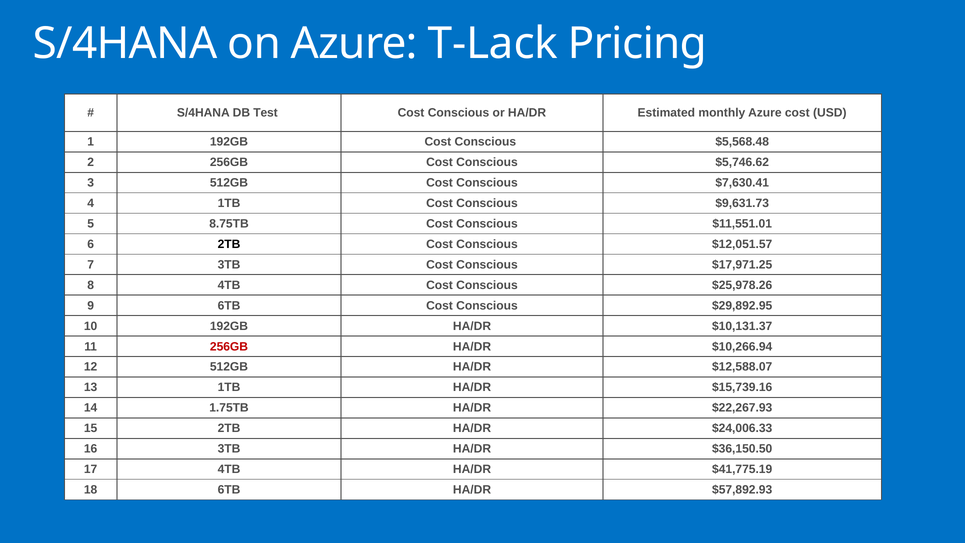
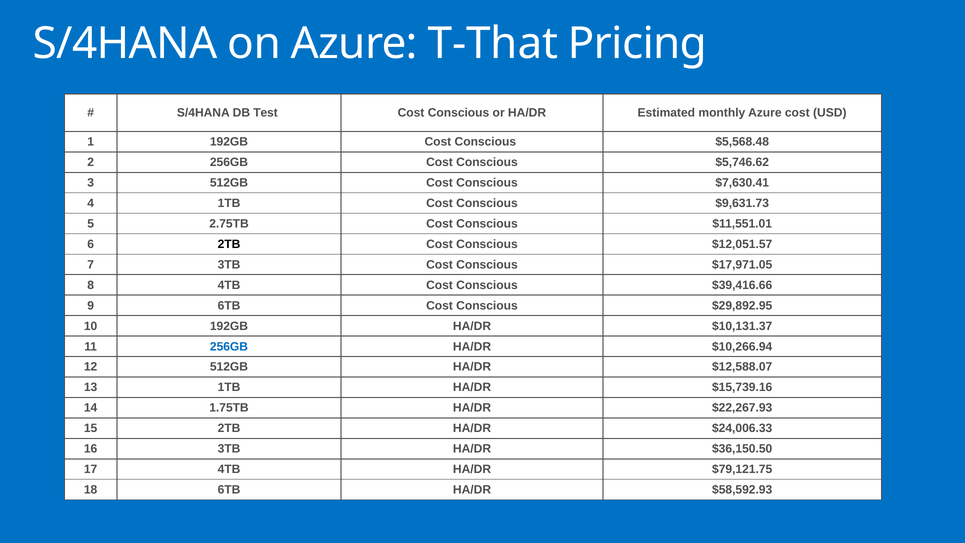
T-Lack: T-Lack -> T-That
8.75TB: 8.75TB -> 2.75TB
$17,971.25: $17,971.25 -> $17,971.05
$25,978.26: $25,978.26 -> $39,416.66
256GB at (229, 346) colour: red -> blue
$41,775.19: $41,775.19 -> $79,121.75
$57,892.93: $57,892.93 -> $58,592.93
